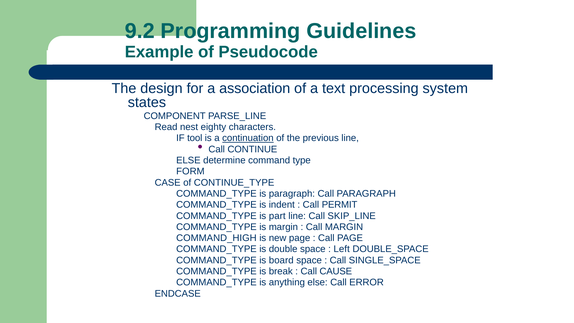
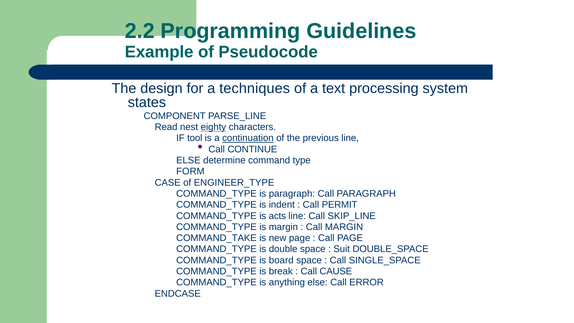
9.2: 9.2 -> 2.2
association: association -> techniques
eighty underline: none -> present
CONTINUE_TYPE: CONTINUE_TYPE -> ENGINEER_TYPE
part: part -> acts
COMMAND_HIGH: COMMAND_HIGH -> COMMAND_TAKE
Left: Left -> Suit
